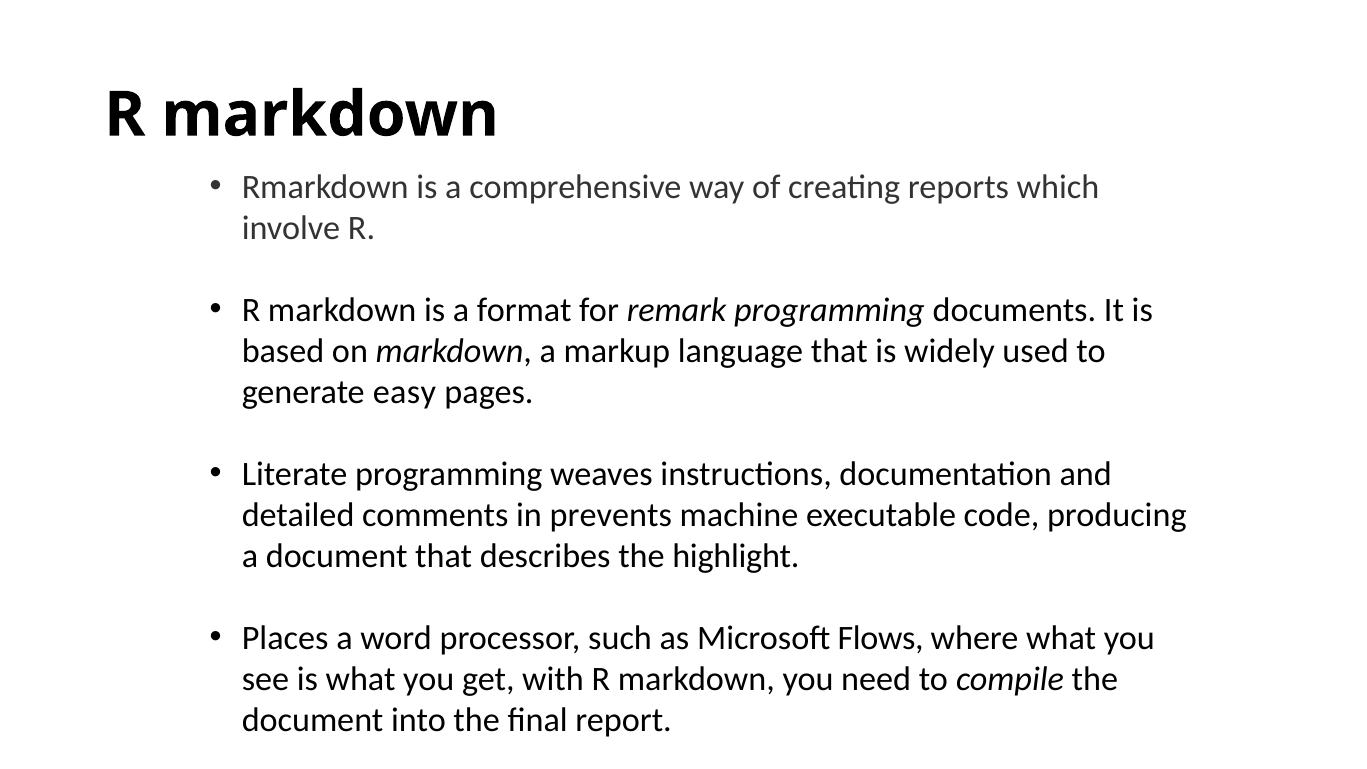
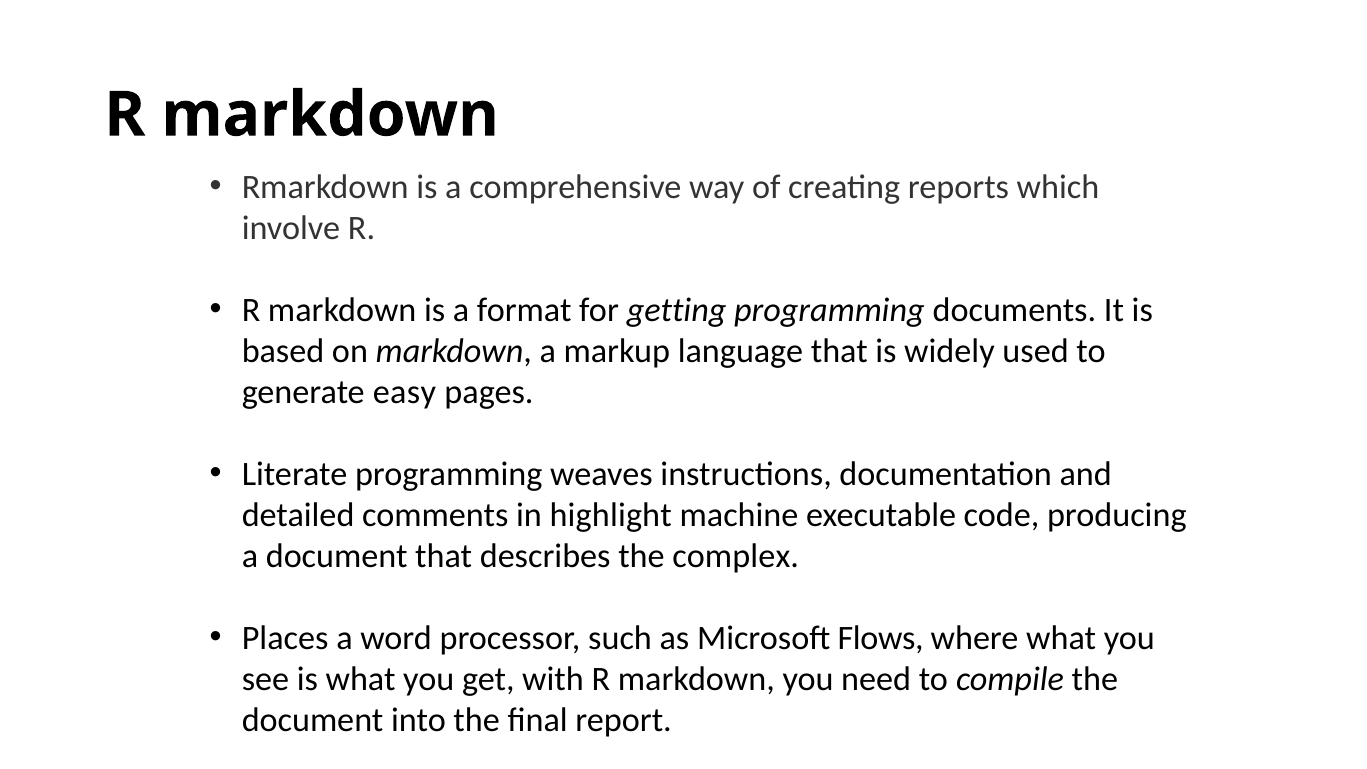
remark: remark -> getting
prevents: prevents -> highlight
highlight: highlight -> complex
